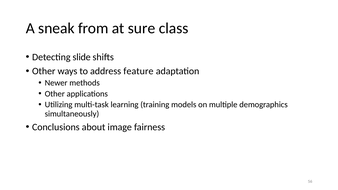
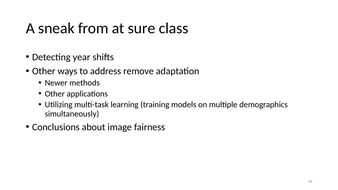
slide: slide -> year
feature: feature -> remove
